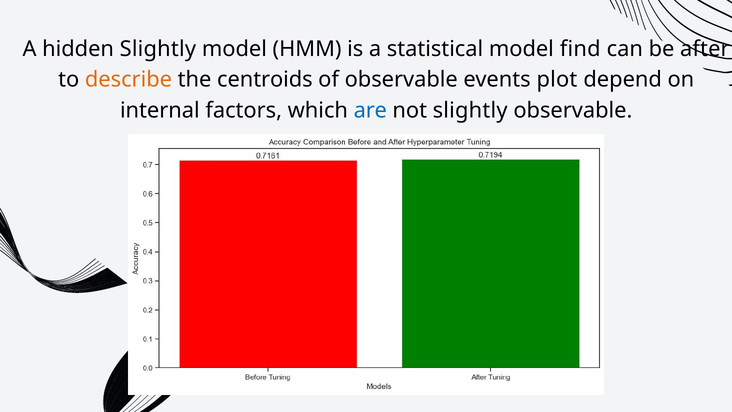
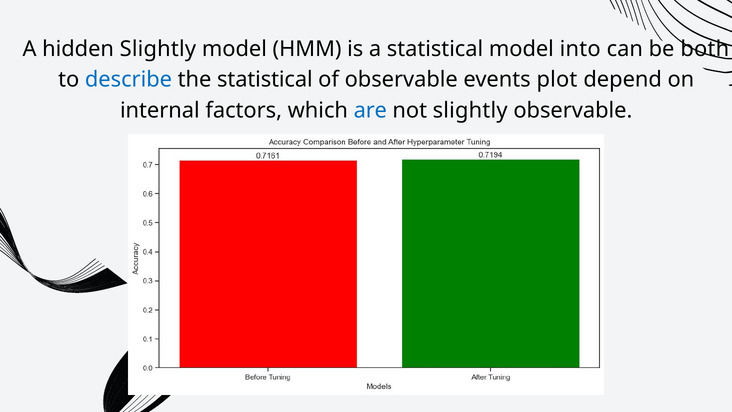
find: find -> into
after: after -> both
describe colour: orange -> blue
the centroids: centroids -> statistical
